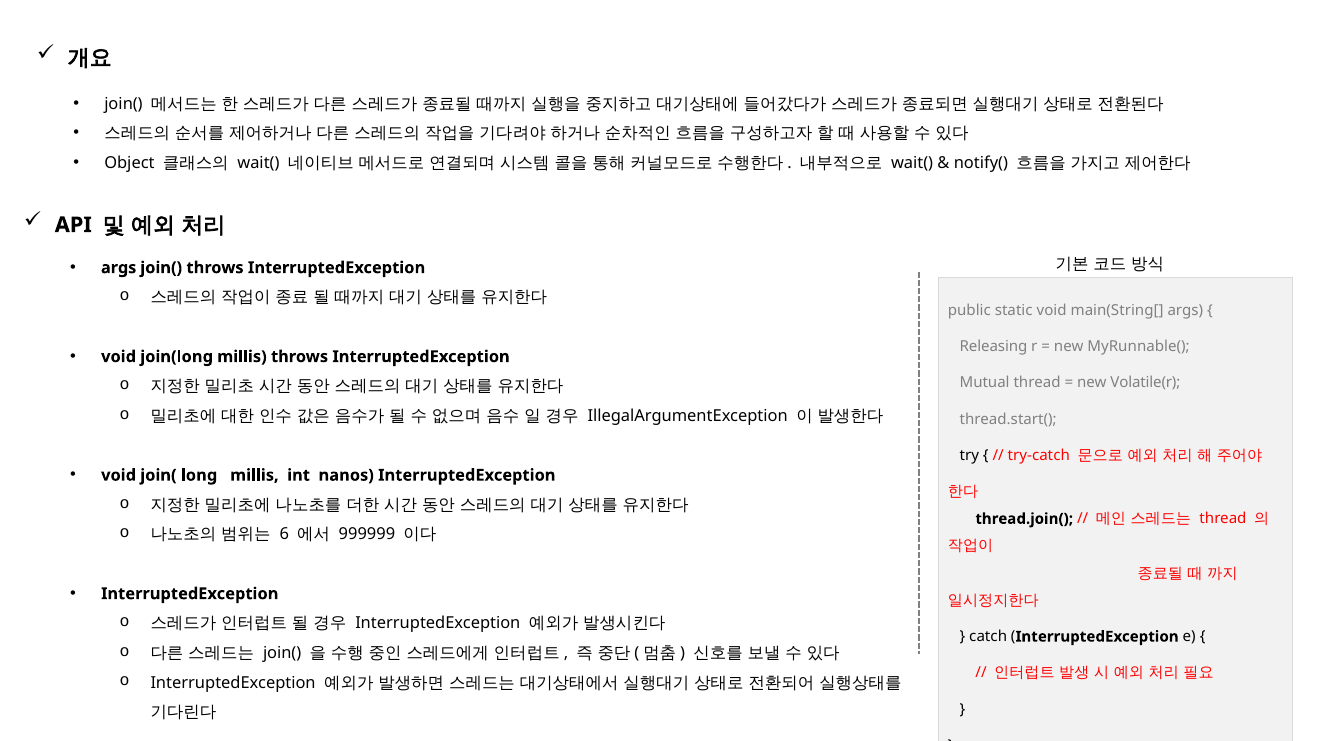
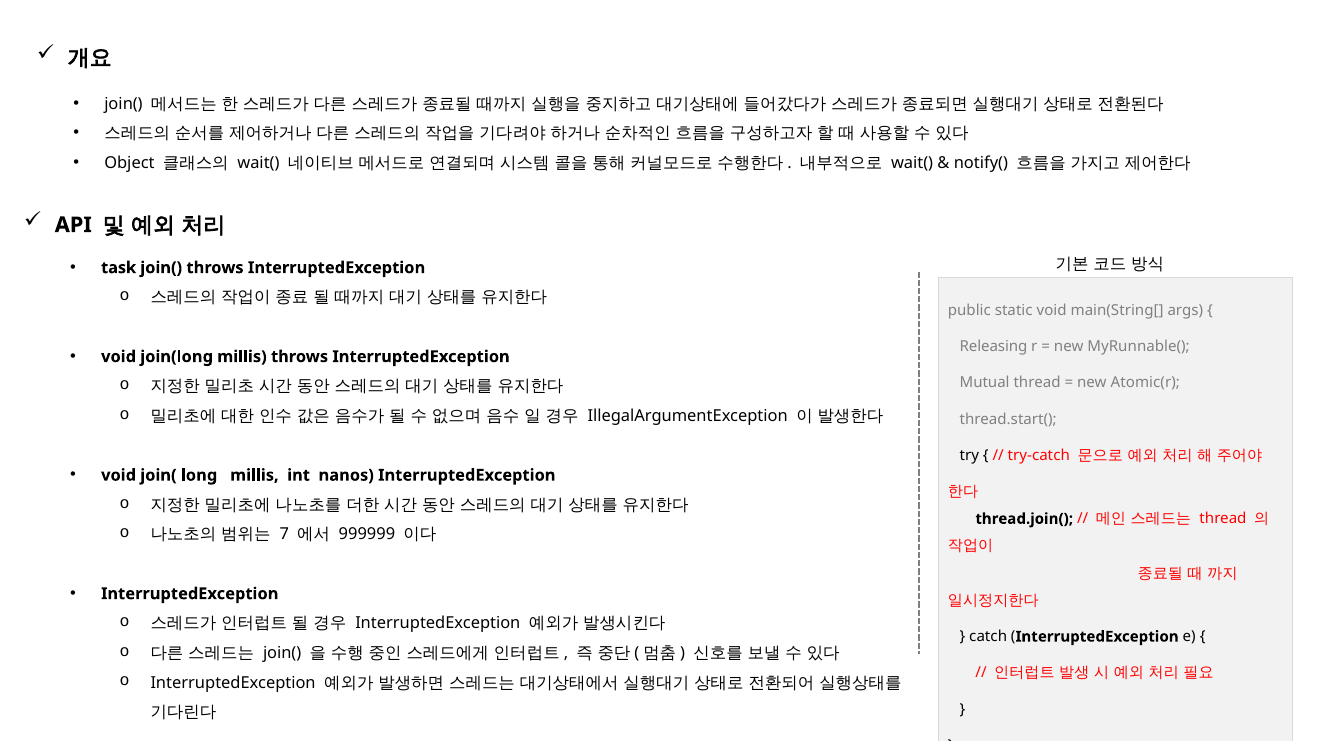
args at (119, 268): args -> task
Volatile(r: Volatile(r -> Atomic(r
6: 6 -> 7
